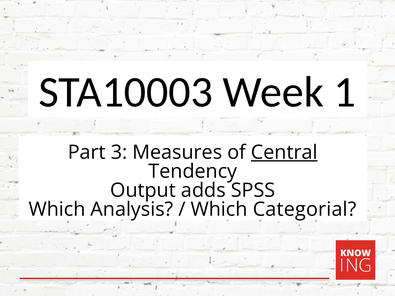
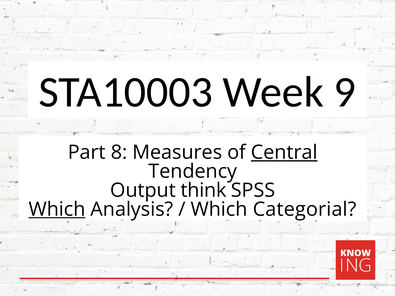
1: 1 -> 9
3: 3 -> 8
adds: adds -> think
Which at (57, 209) underline: none -> present
